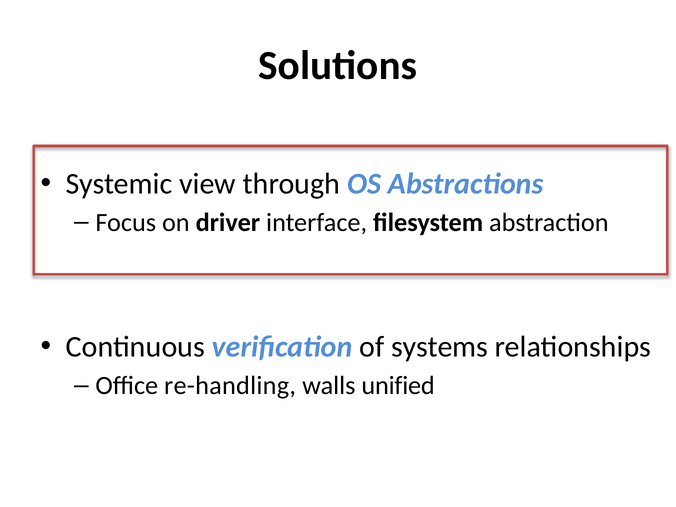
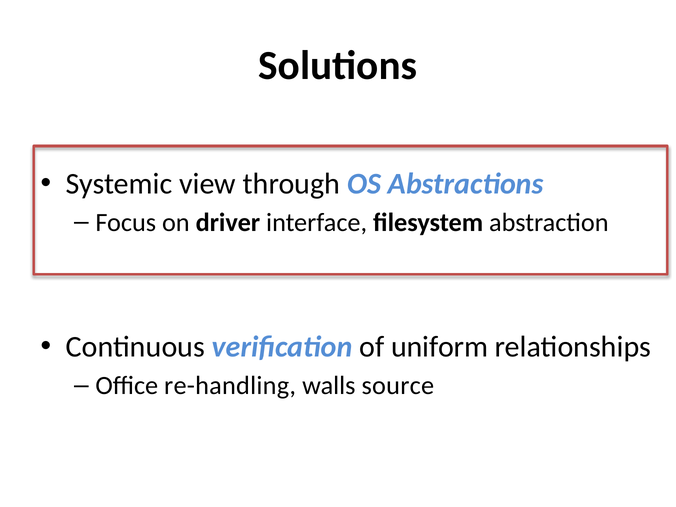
systems: systems -> uniform
unified: unified -> source
